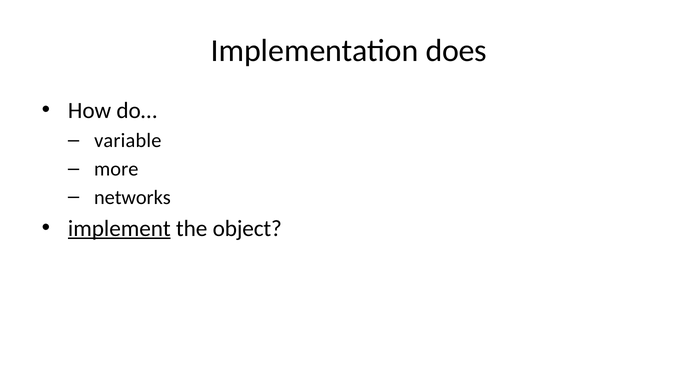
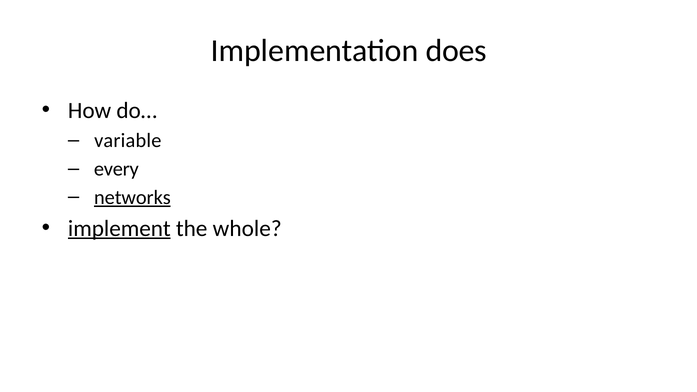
more: more -> every
networks underline: none -> present
object: object -> whole
